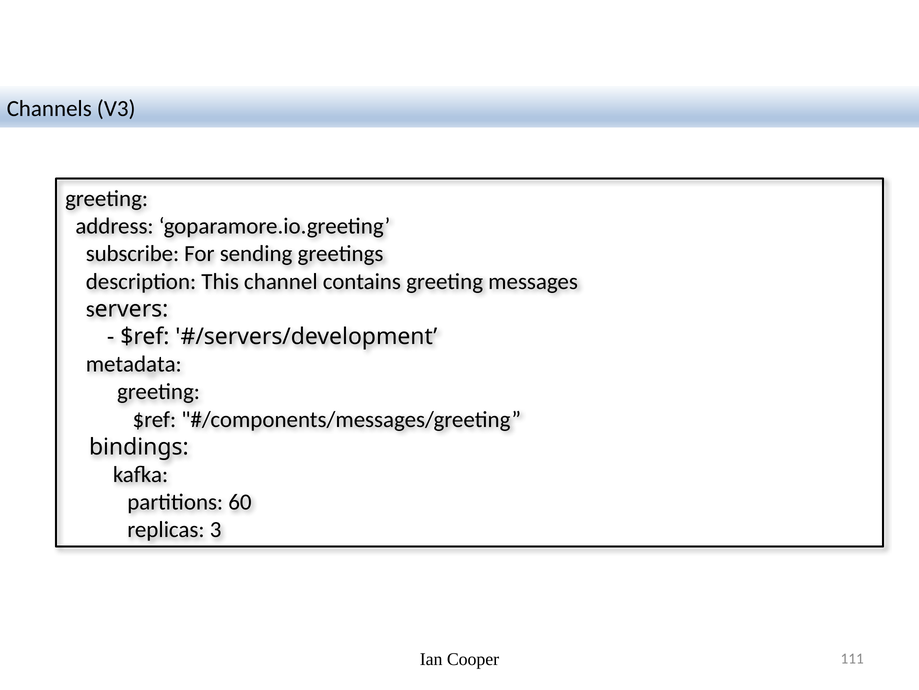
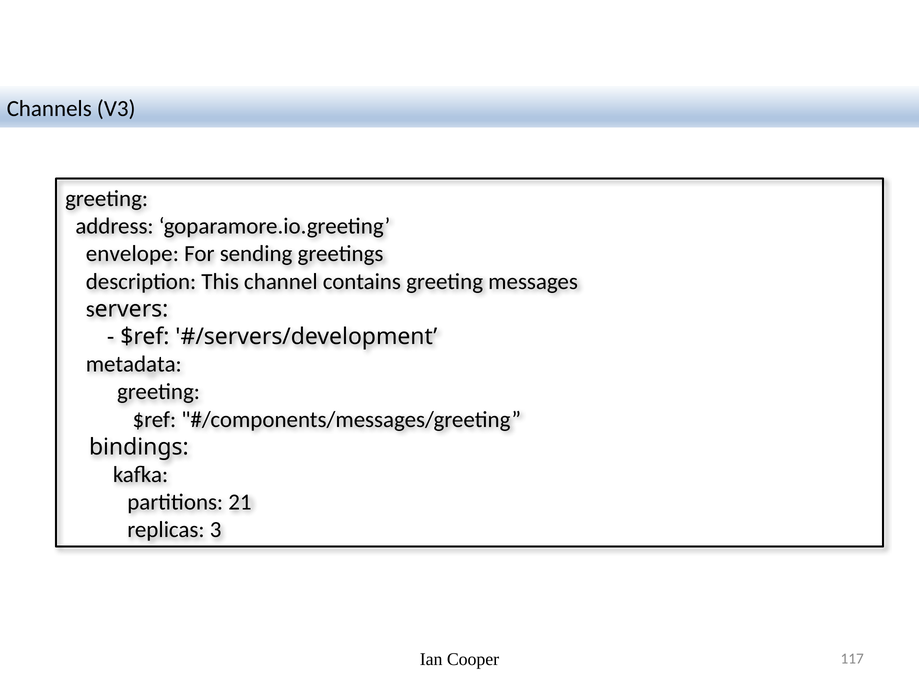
subscribe: subscribe -> envelope
60: 60 -> 21
111: 111 -> 117
